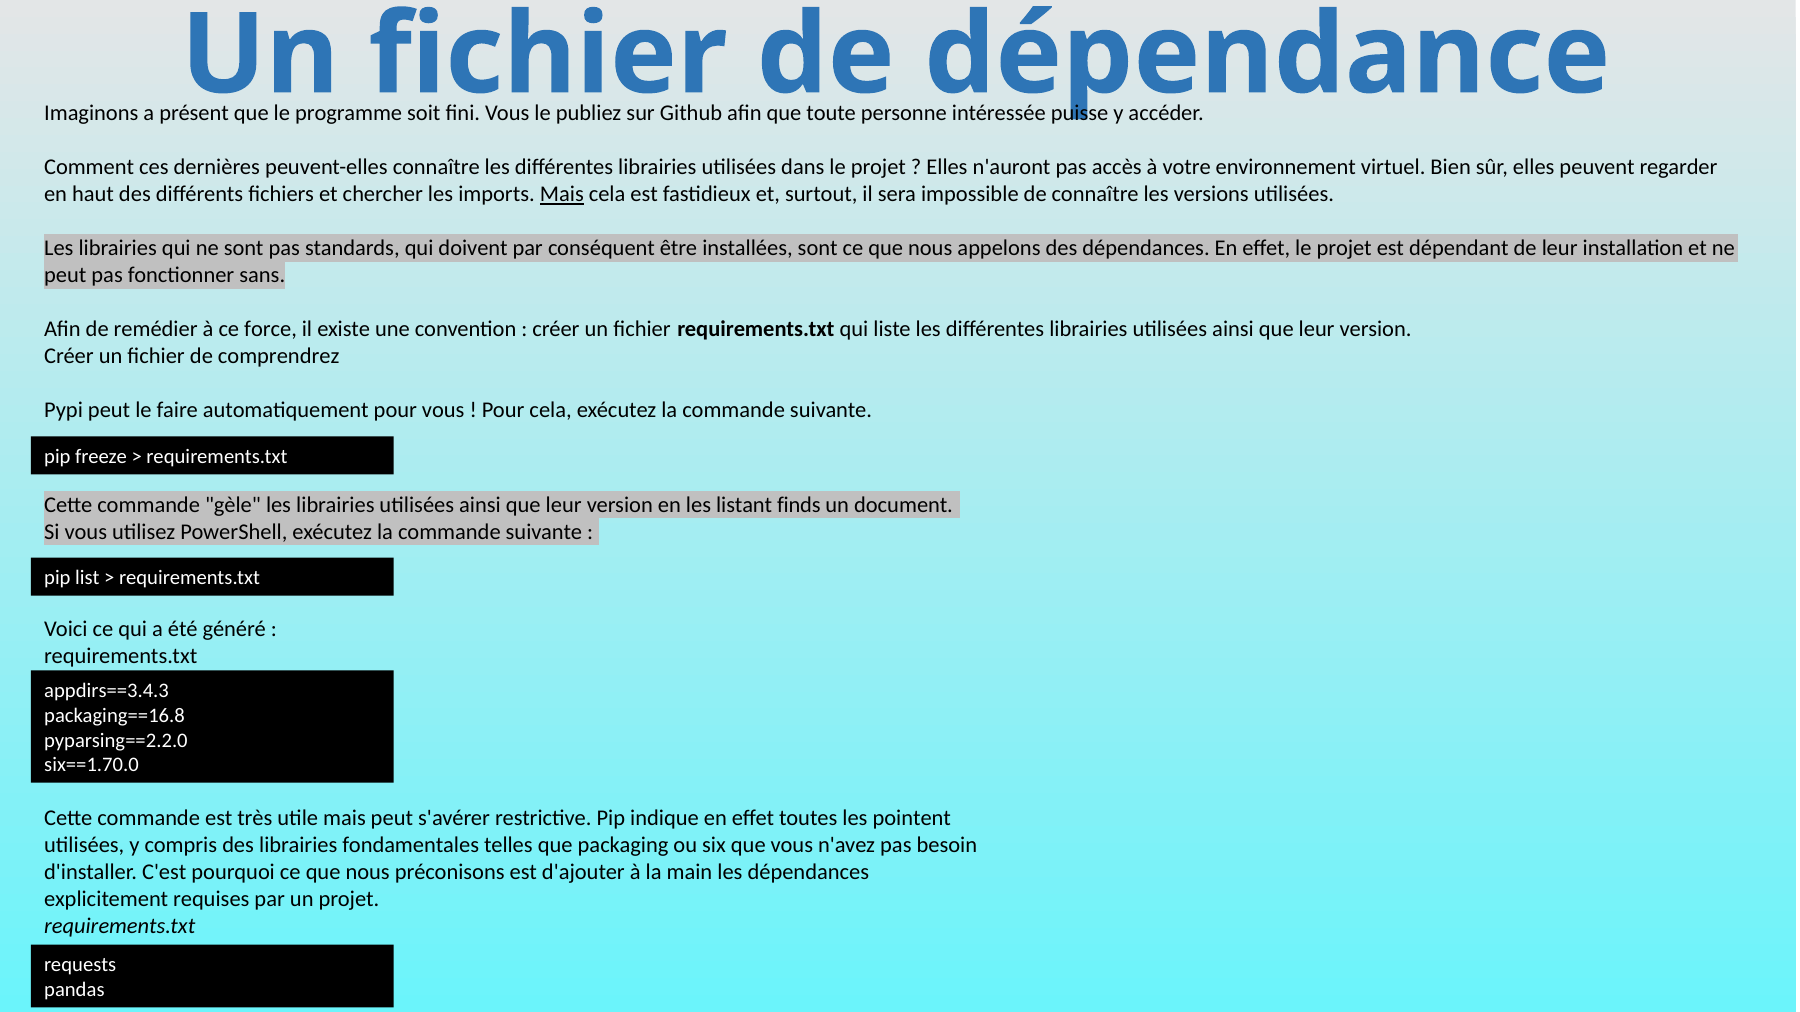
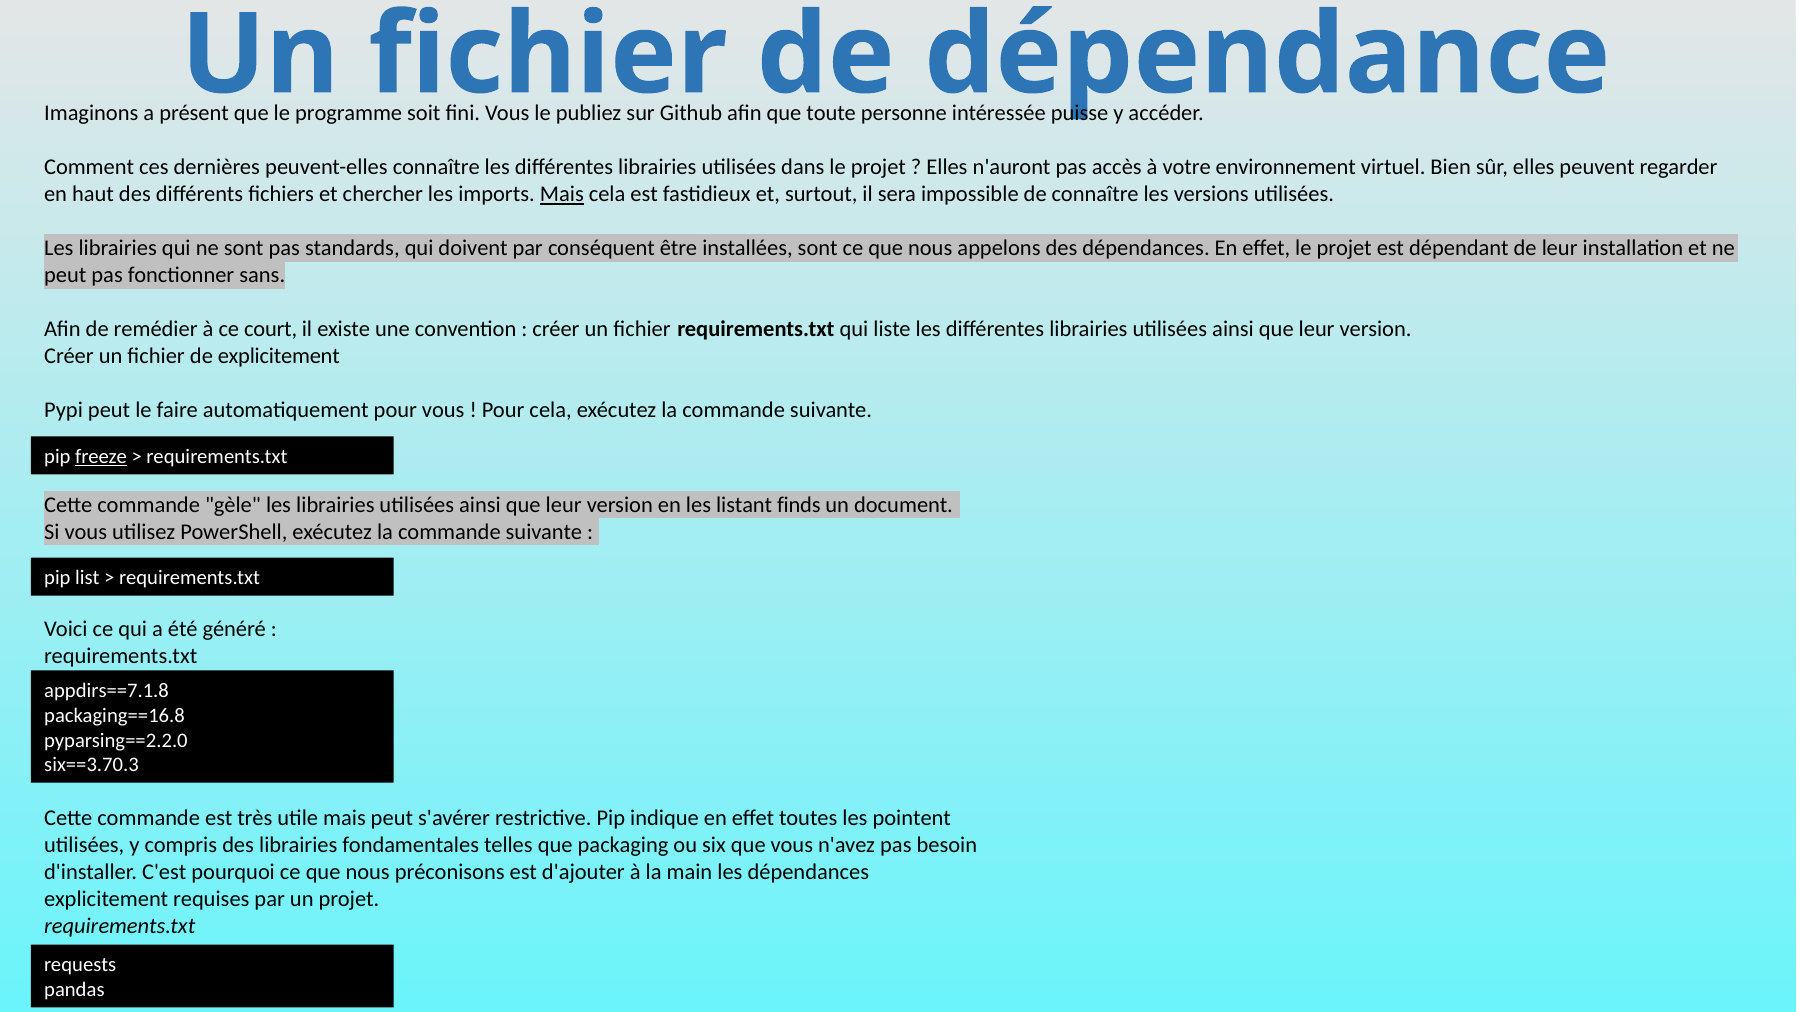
force: force -> court
de comprendrez: comprendrez -> explicitement
freeze underline: none -> present
appdirs==3.4.3: appdirs==3.4.3 -> appdirs==7.1.8
six==1.70.0: six==1.70.0 -> six==3.70.3
